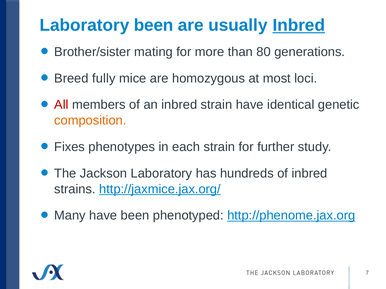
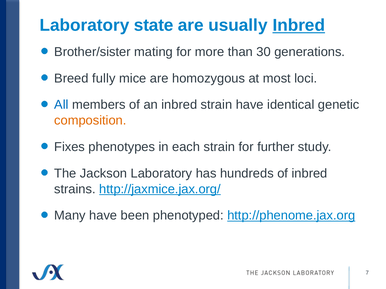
Laboratory been: been -> state
80: 80 -> 30
All colour: red -> blue
